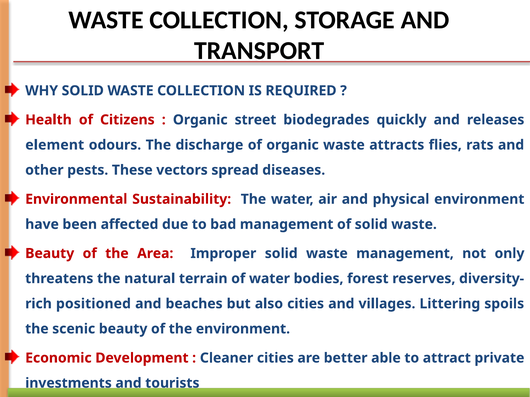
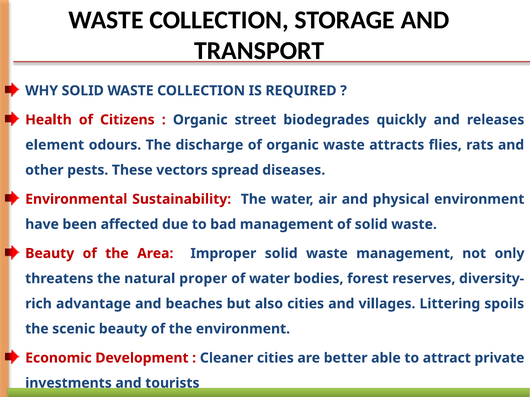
terrain: terrain -> proper
positioned: positioned -> advantage
